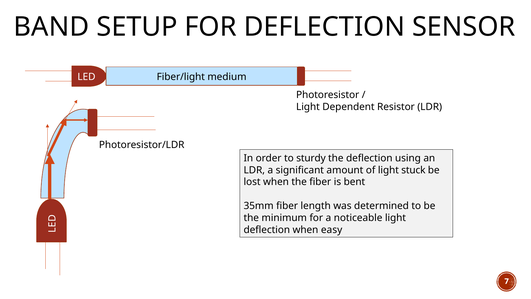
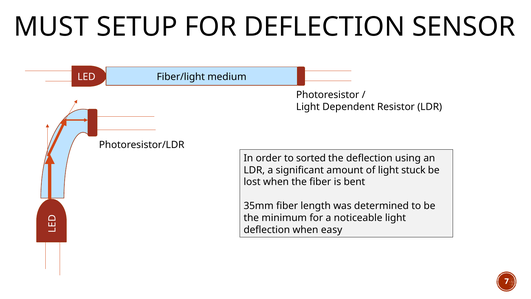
BAND: BAND -> MUST
sturdy: sturdy -> sorted
